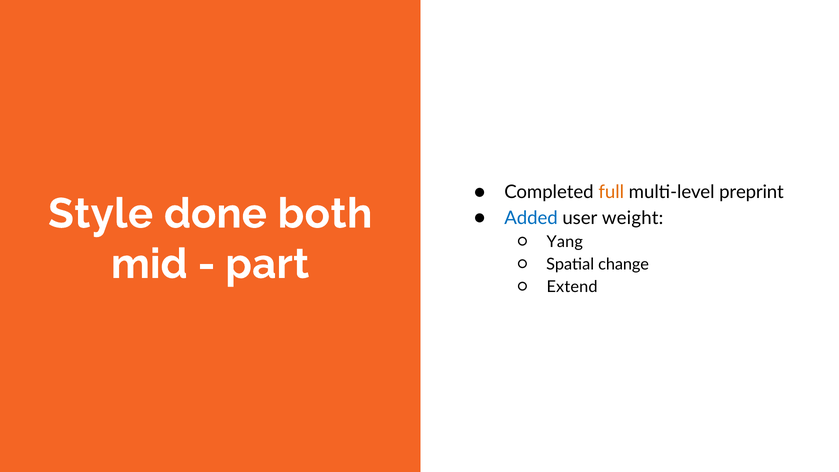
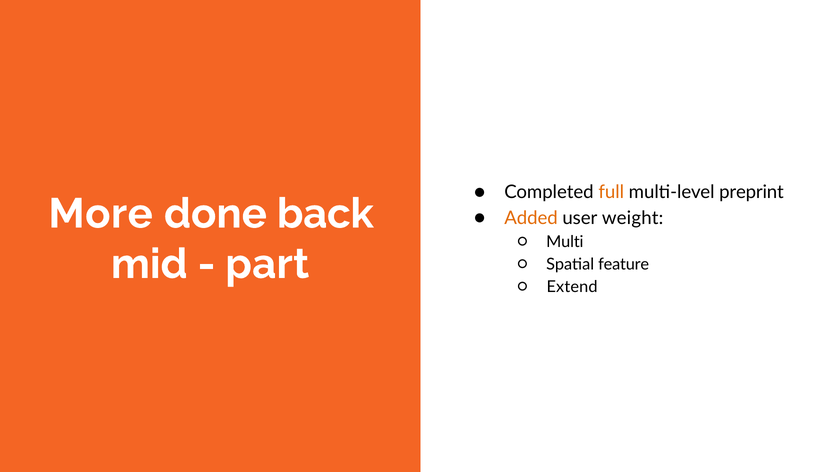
Style: Style -> More
both: both -> back
Added colour: blue -> orange
Yang: Yang -> Multi
change: change -> feature
